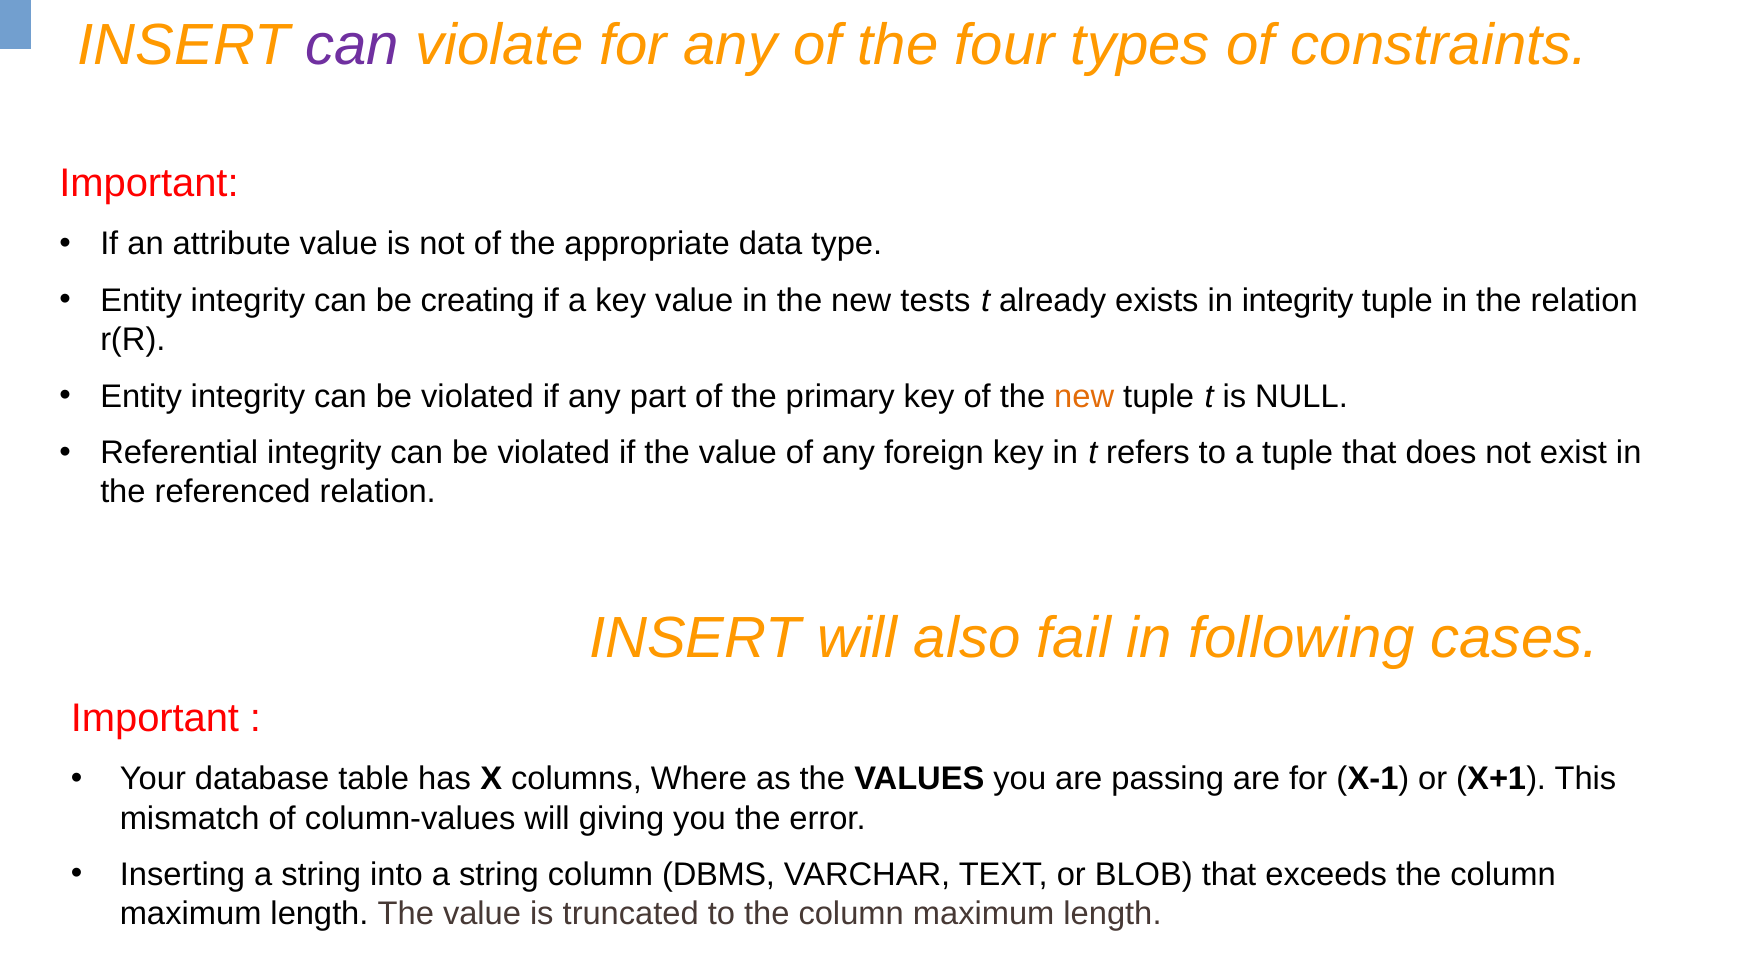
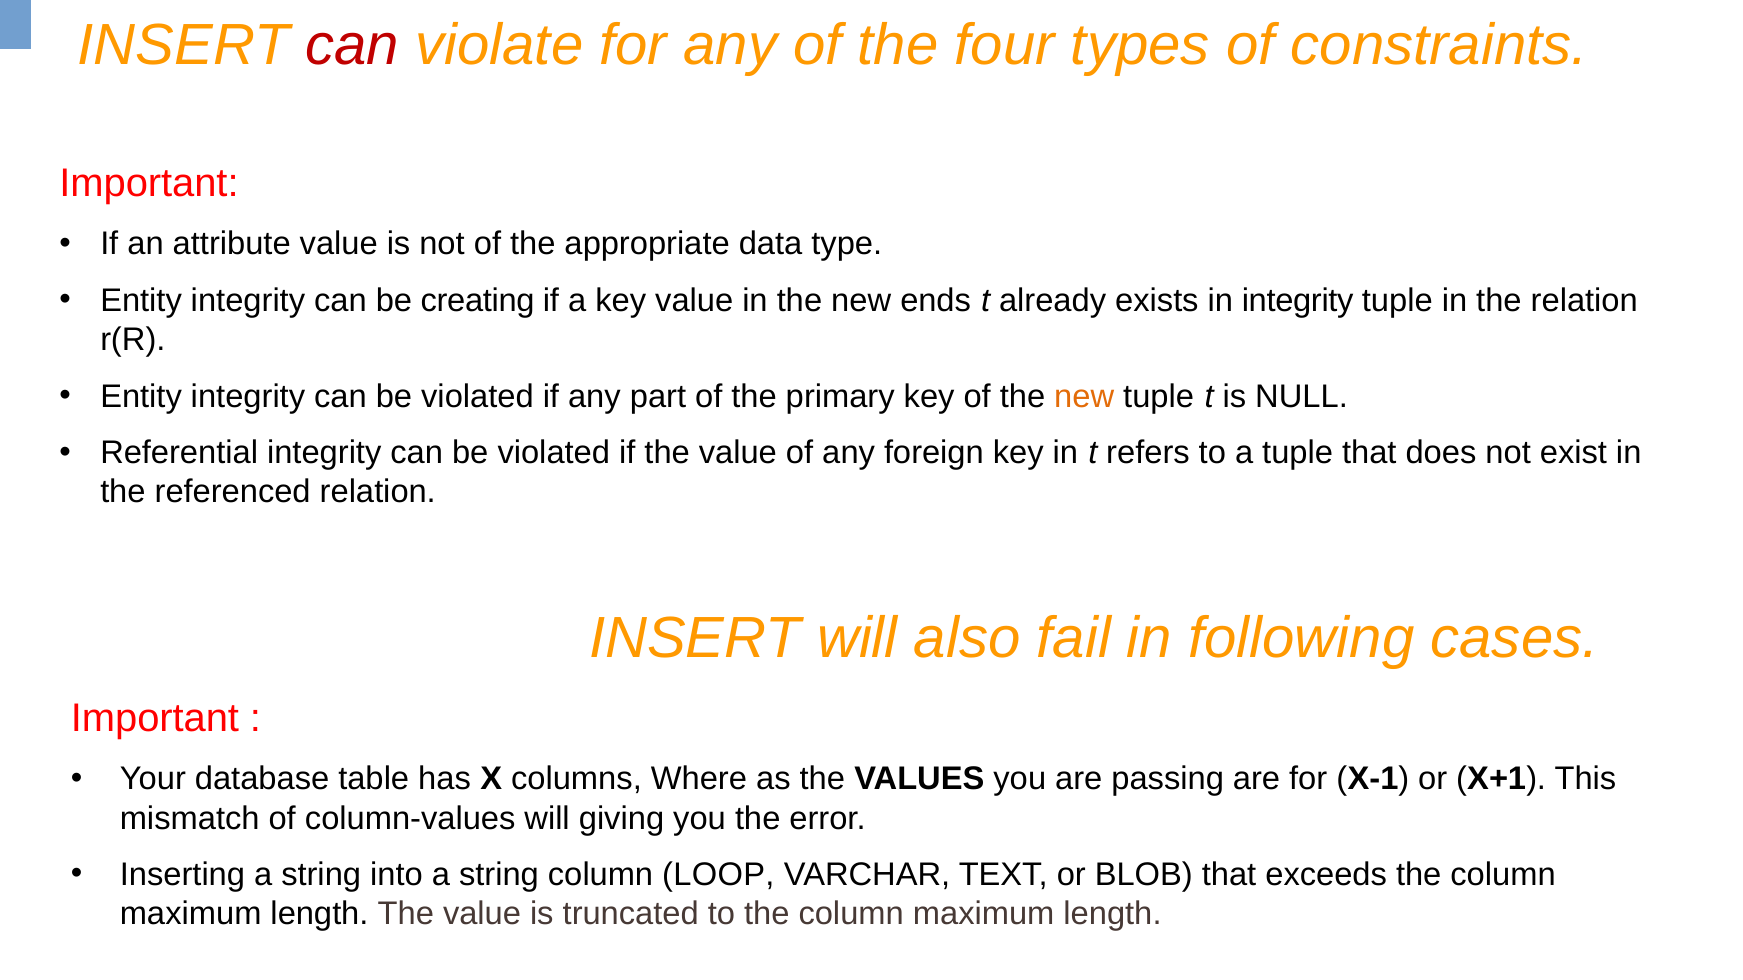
can at (352, 45) colour: purple -> red
tests: tests -> ends
DBMS: DBMS -> LOOP
